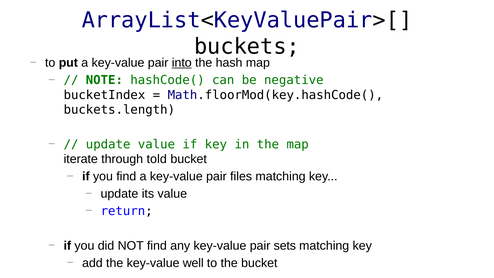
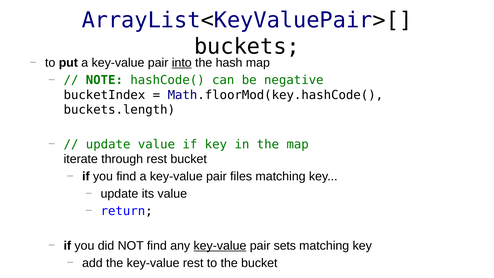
through told: told -> rest
key-value at (220, 246) underline: none -> present
key-value well: well -> rest
